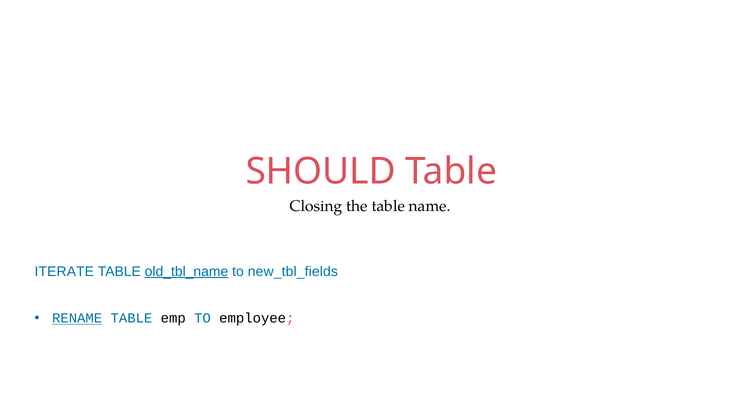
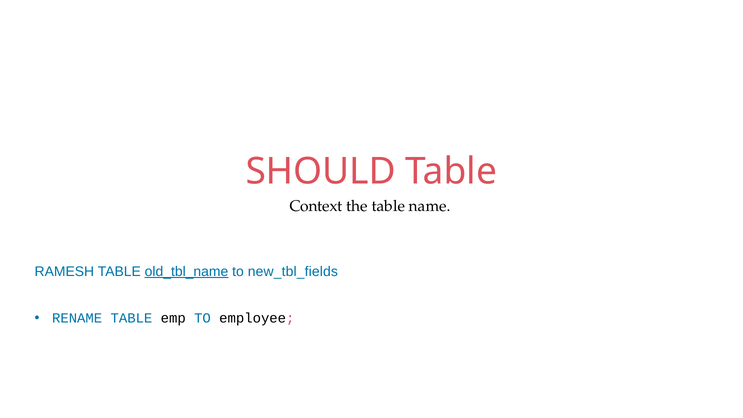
Closing: Closing -> Context
ITERATE: ITERATE -> RAMESH
RENAME underline: present -> none
